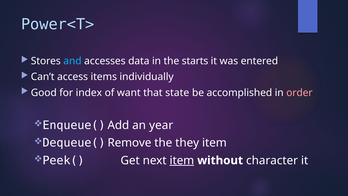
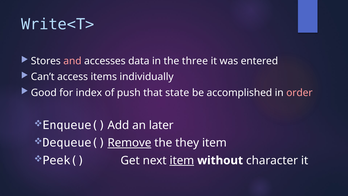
Power<T>: Power<T> -> Write<T>
and colour: light blue -> pink
starts: starts -> three
want: want -> push
year: year -> later
Remove underline: none -> present
